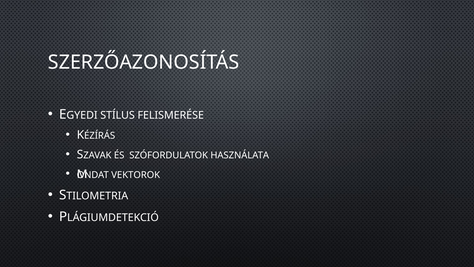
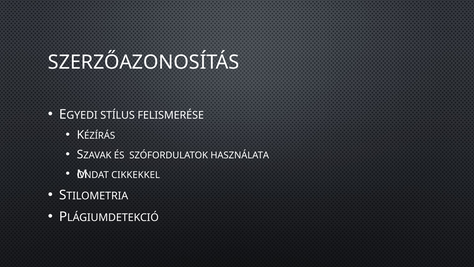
VEKTOROK: VEKTOROK -> CIKKEKKEL
